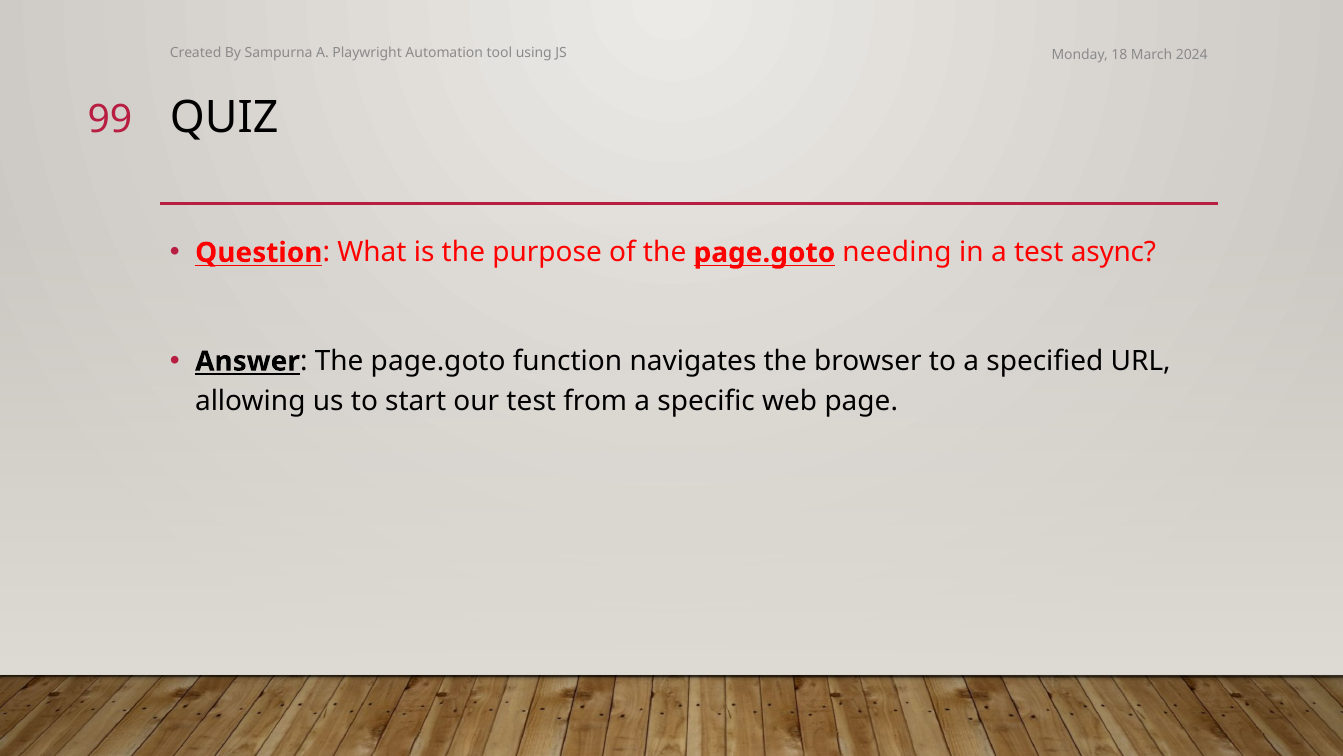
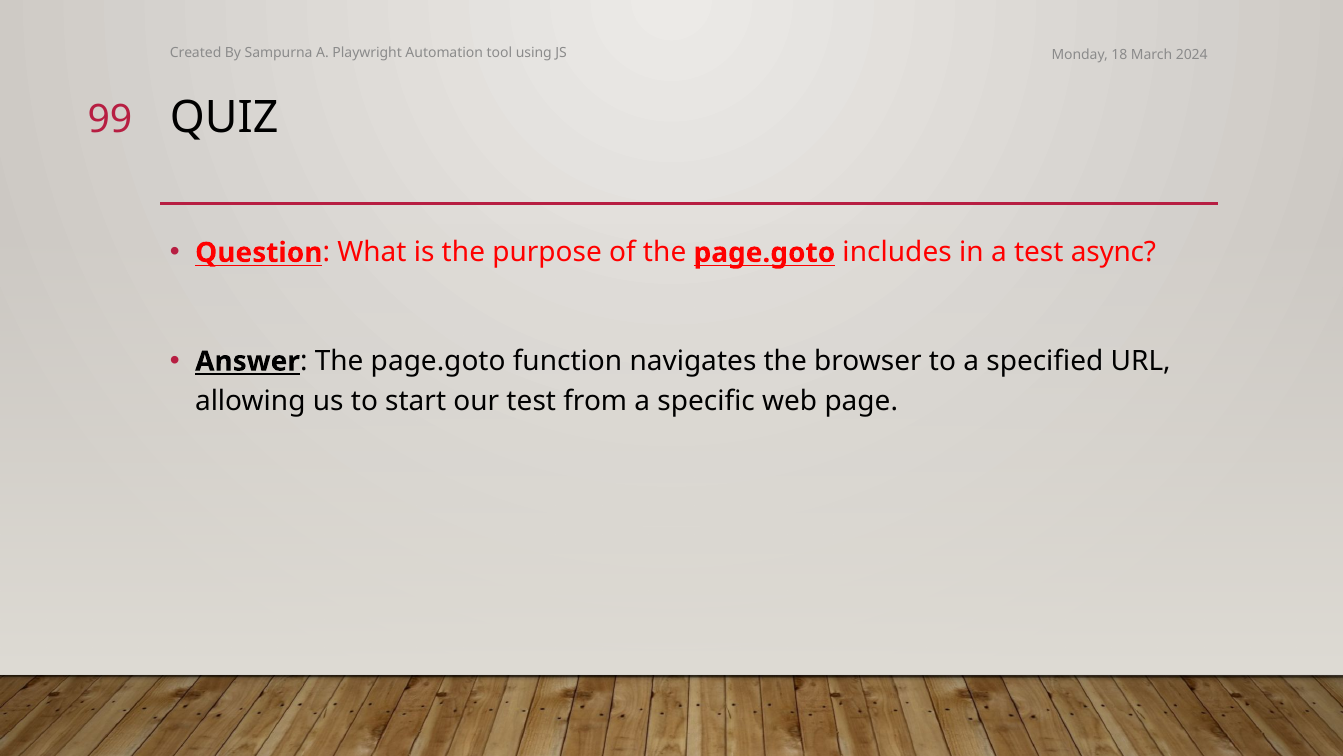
needing: needing -> includes
